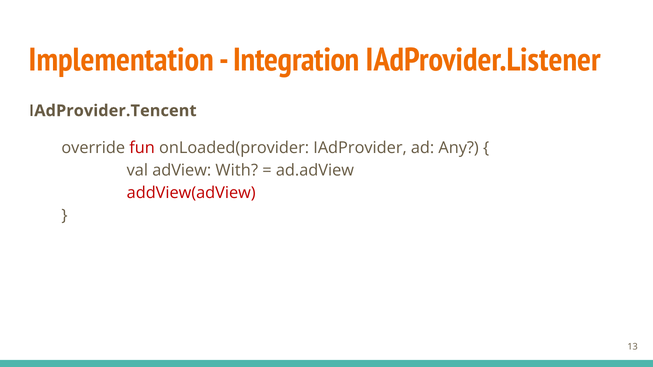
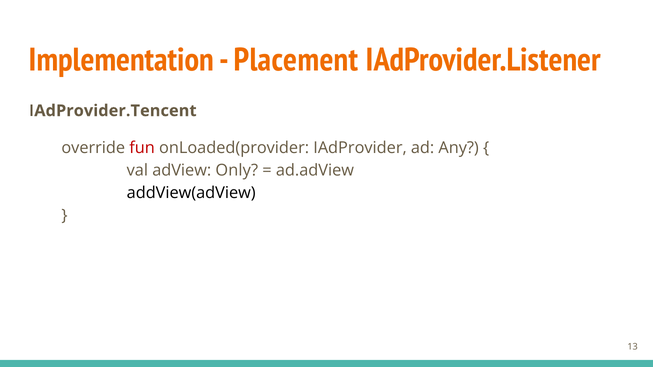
Integration: Integration -> Placement
With: With -> Only
addView(adView colour: red -> black
